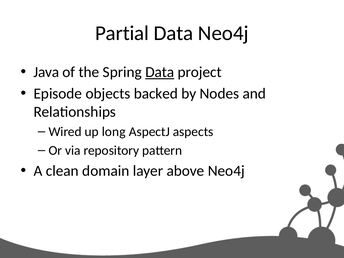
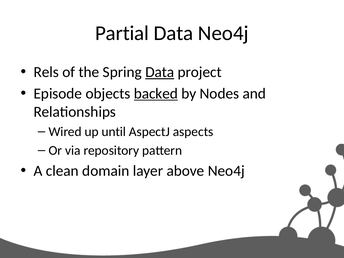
Java: Java -> Rels
backed underline: none -> present
long: long -> until
